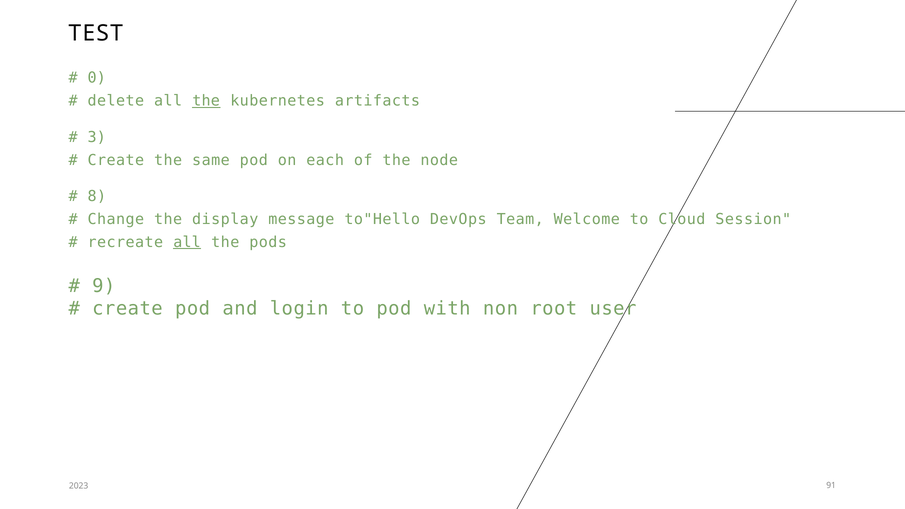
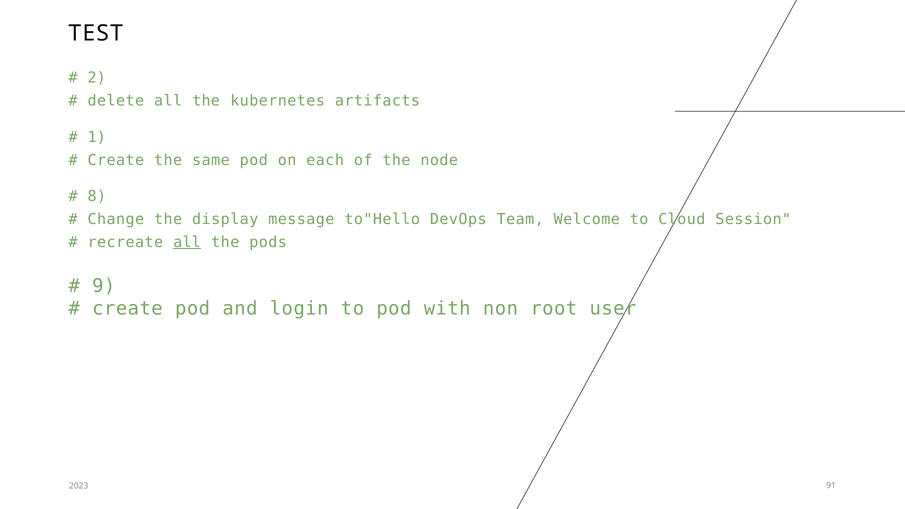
0: 0 -> 2
the at (206, 101) underline: present -> none
3: 3 -> 1
